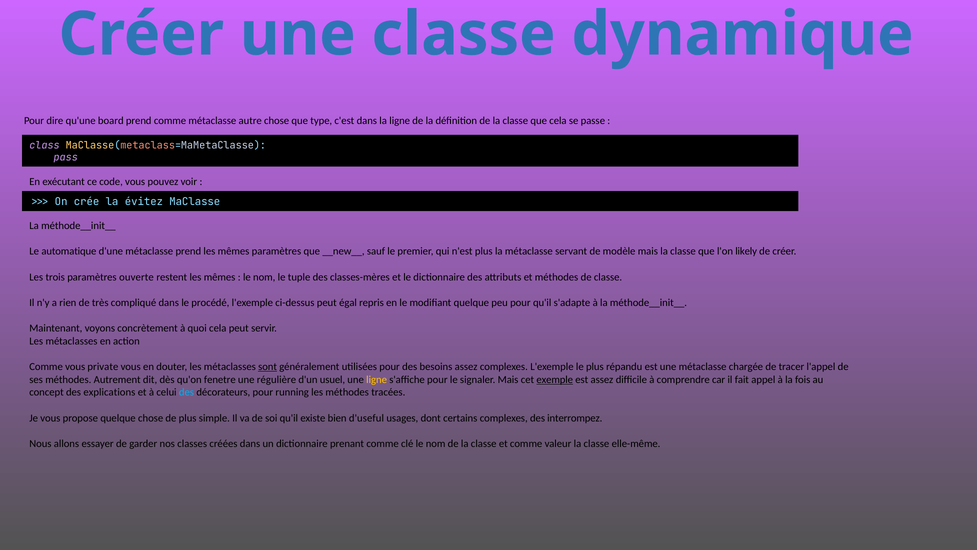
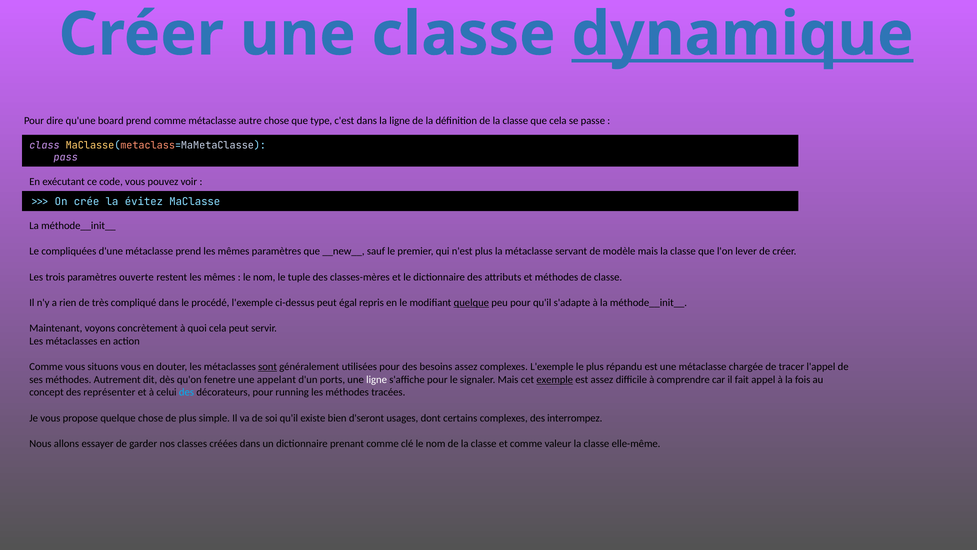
dynamique underline: none -> present
automatique: automatique -> compliquées
likely: likely -> lever
quelque at (471, 302) underline: none -> present
private: private -> situons
régulière: régulière -> appelant
usuel: usuel -> ports
ligne at (377, 379) colour: yellow -> white
explications: explications -> représenter
d'useful: d'useful -> d'seront
